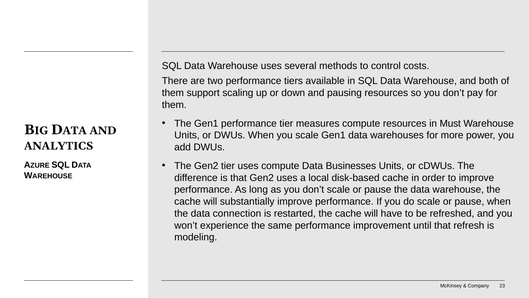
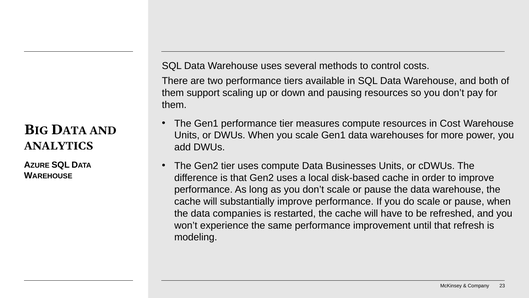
Must: Must -> Cost
connection: connection -> companies
